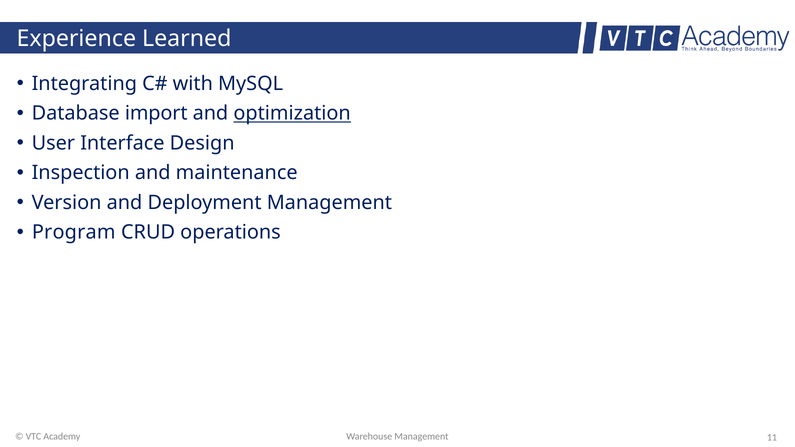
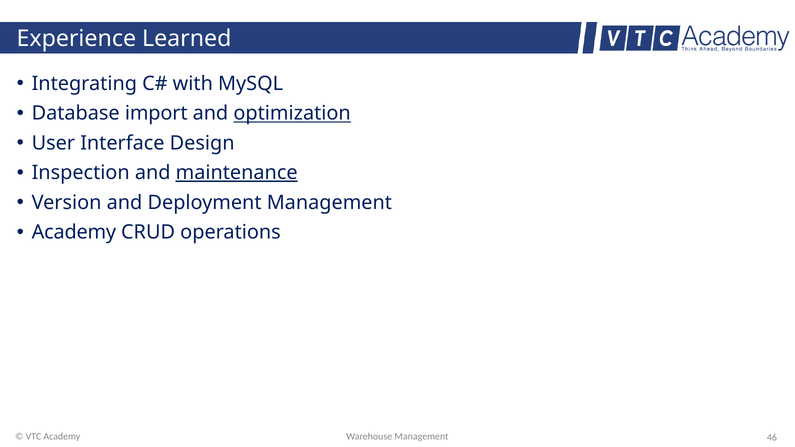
maintenance underline: none -> present
Program at (74, 232): Program -> Academy
11: 11 -> 46
